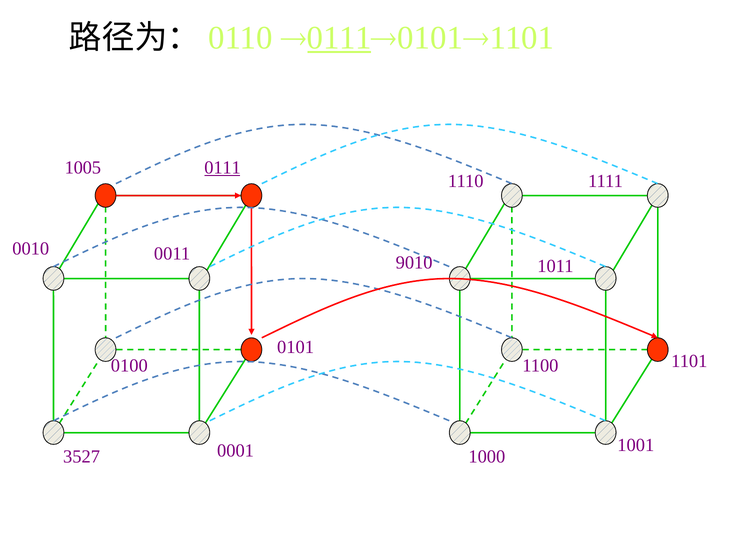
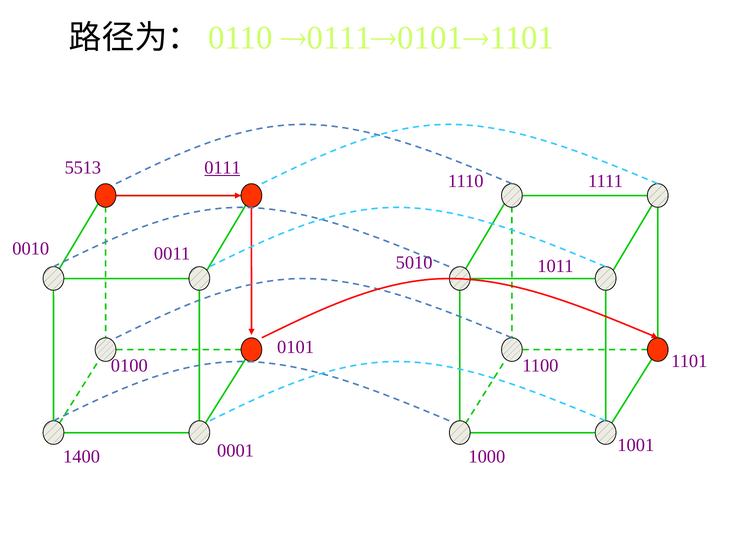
0111 at (339, 38) underline: present -> none
1005: 1005 -> 5513
9010: 9010 -> 5010
3527: 3527 -> 1400
